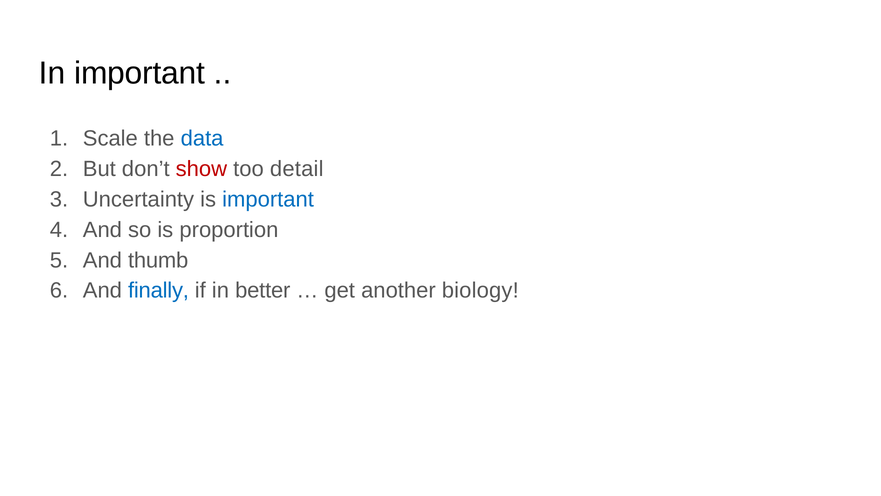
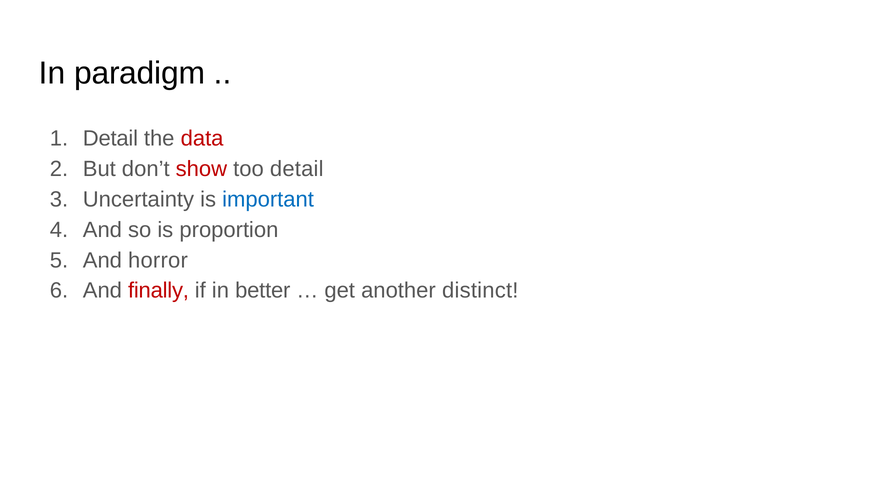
In important: important -> paradigm
Scale at (110, 139): Scale -> Detail
data colour: blue -> red
thumb: thumb -> horror
finally colour: blue -> red
biology: biology -> distinct
